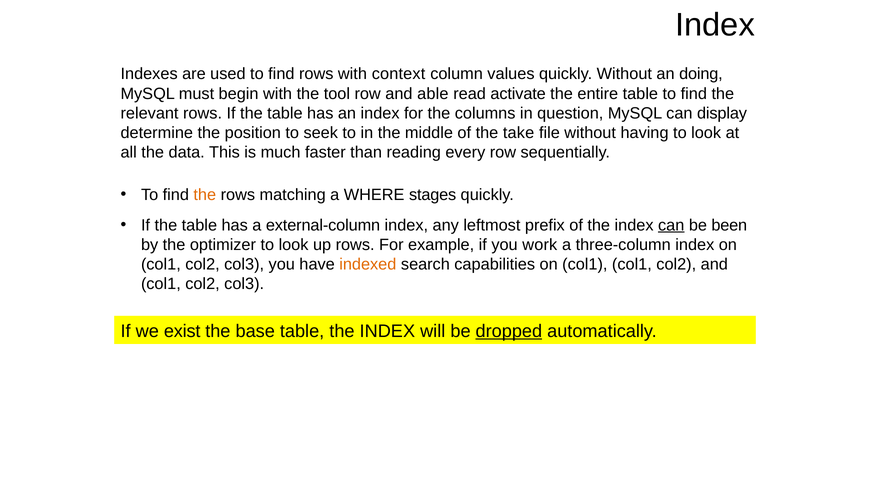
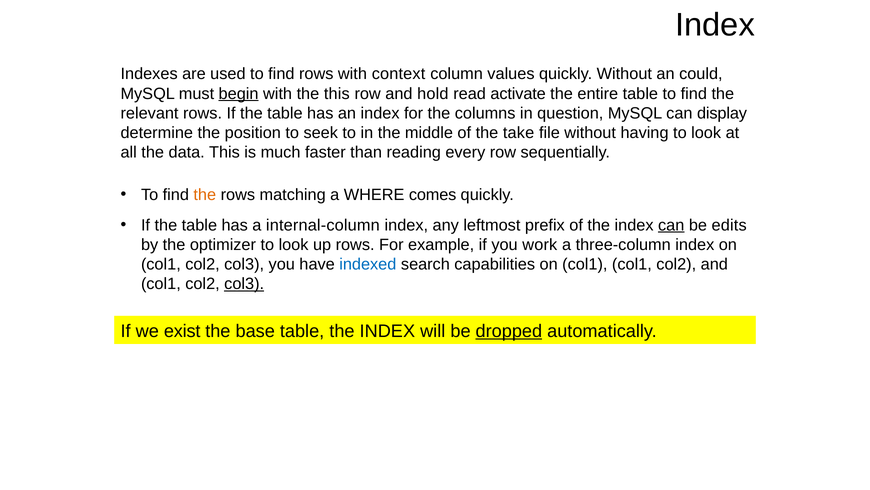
doing: doing -> could
begin underline: none -> present
the tool: tool -> this
able: able -> hold
stages: stages -> comes
external-column: external-column -> internal-column
been: been -> edits
indexed colour: orange -> blue
col3 at (244, 284) underline: none -> present
